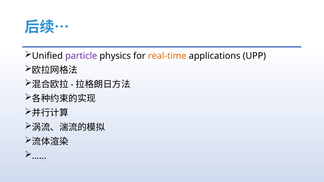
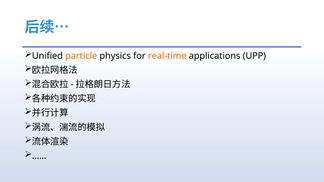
particle colour: purple -> orange
